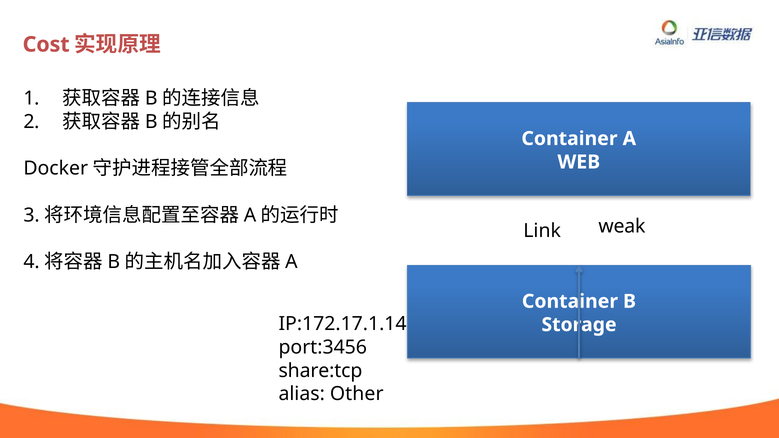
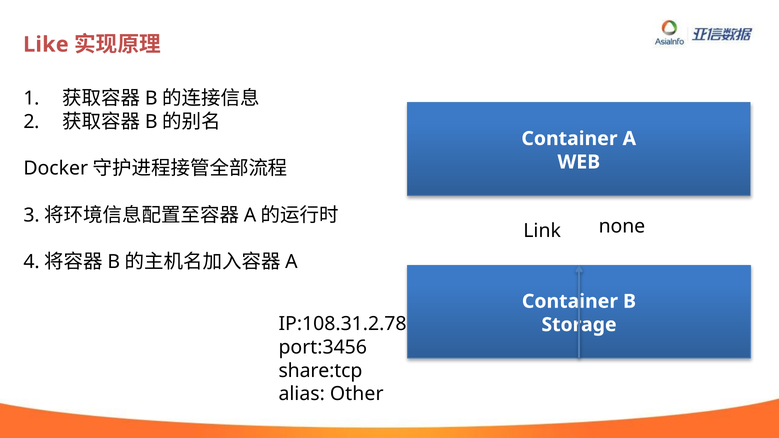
Cost: Cost -> Like
weak: weak -> none
IP:172.17.1.14: IP:172.17.1.14 -> IP:108.31.2.78
